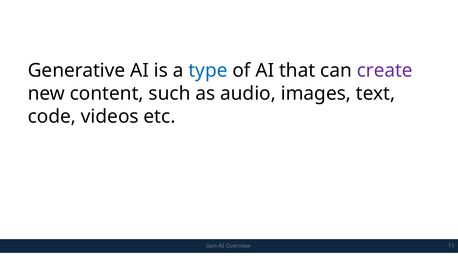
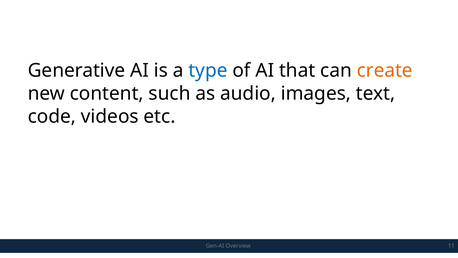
create colour: purple -> orange
